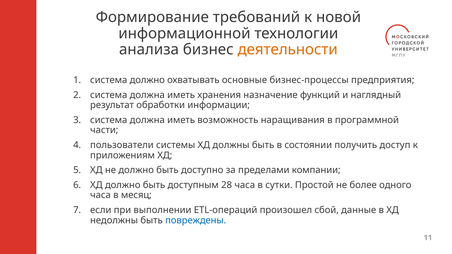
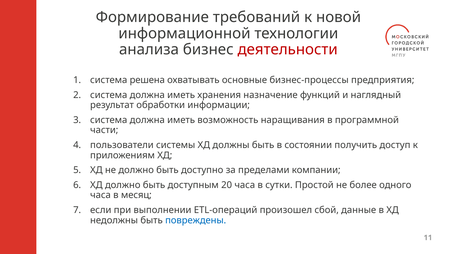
деятельности colour: orange -> red
система должно: должно -> решена
28: 28 -> 20
